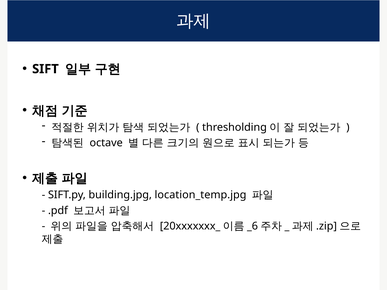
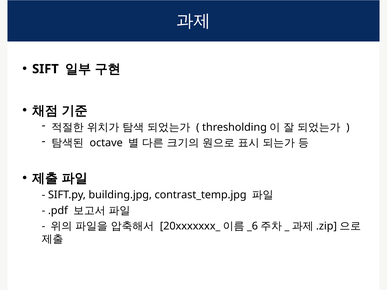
location_temp.jpg: location_temp.jpg -> contrast_temp.jpg
